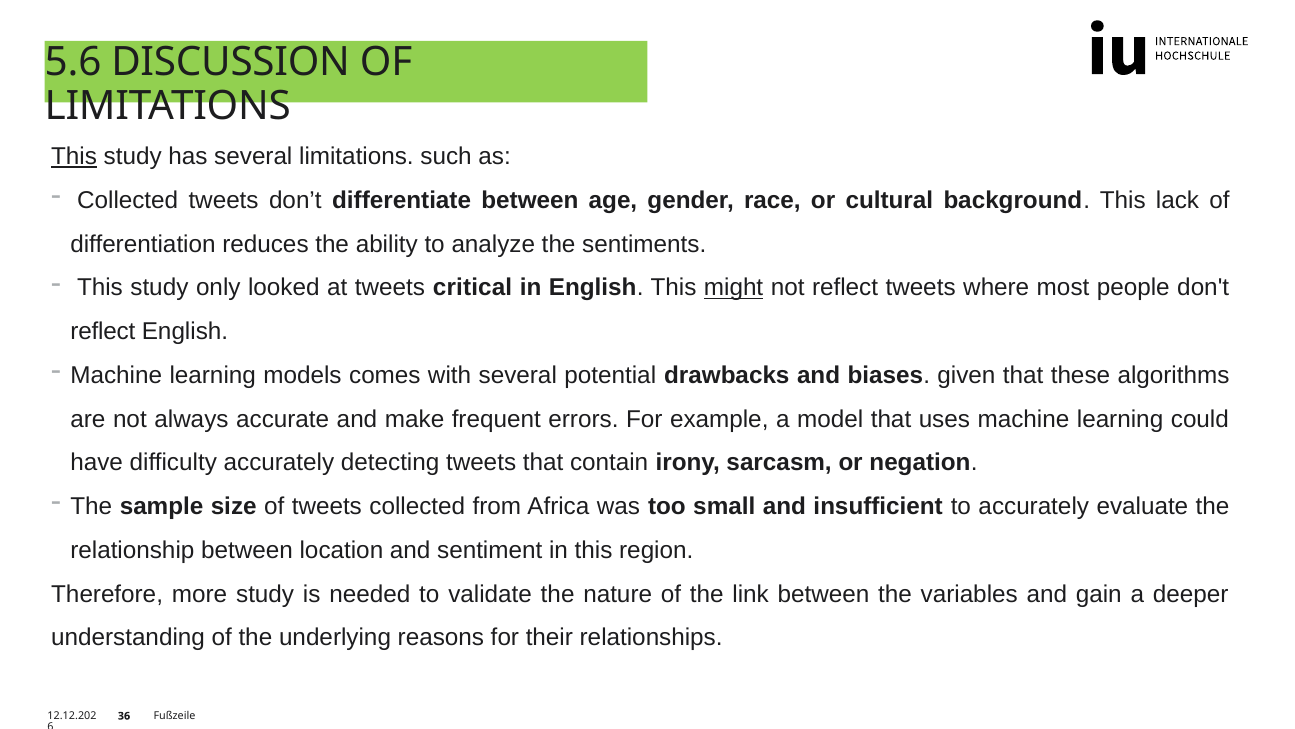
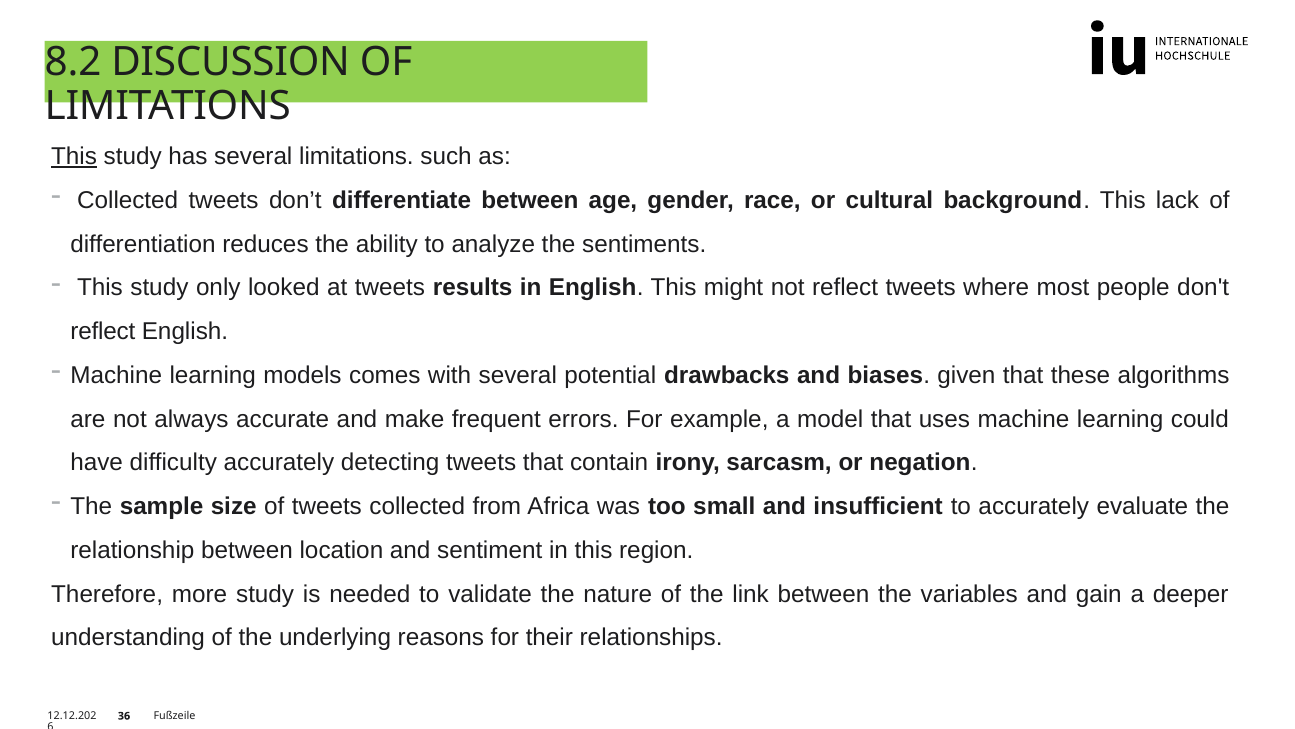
5.6: 5.6 -> 8.2
critical: critical -> results
might underline: present -> none
